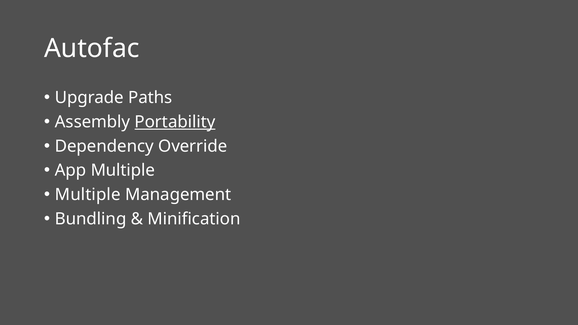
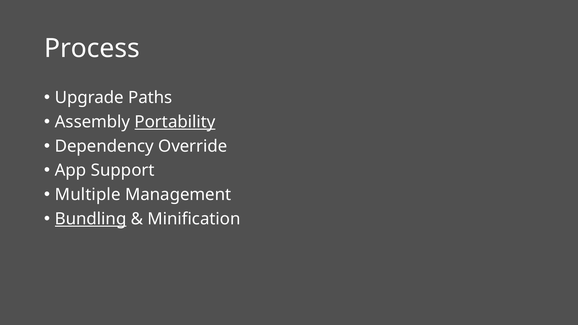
Autofac: Autofac -> Process
App Multiple: Multiple -> Support
Bundling underline: none -> present
